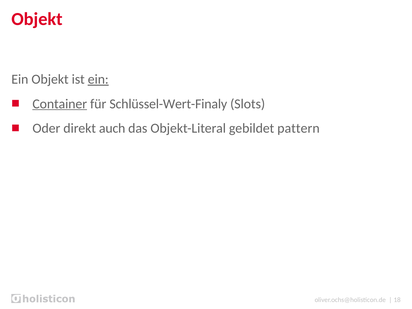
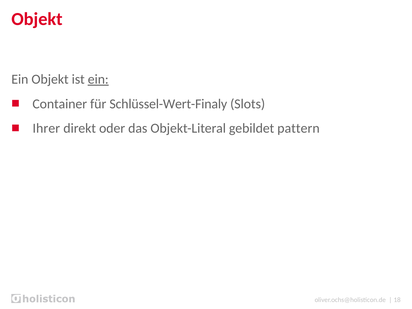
Container underline: present -> none
Oder: Oder -> Ihrer
auch: auch -> oder
